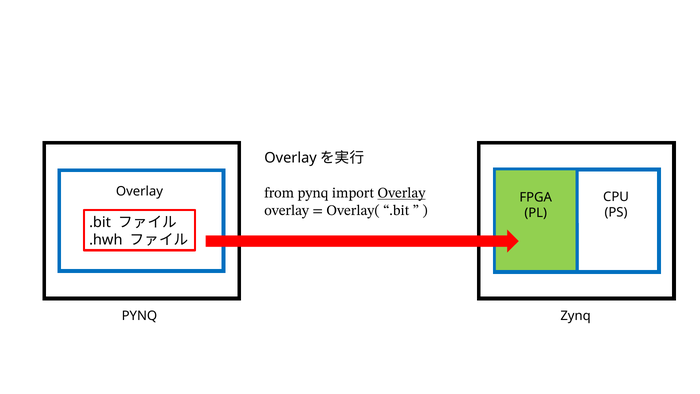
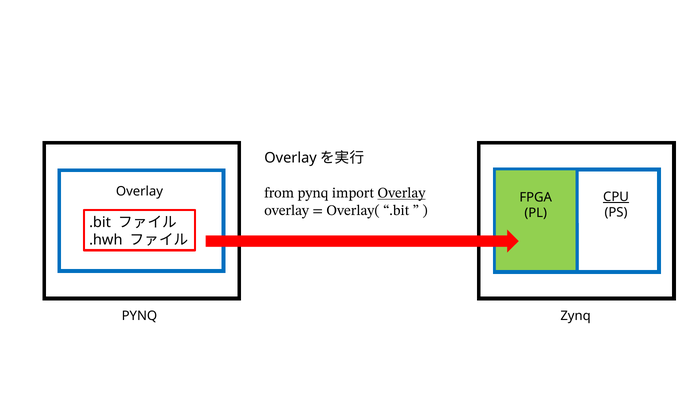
CPU underline: none -> present
